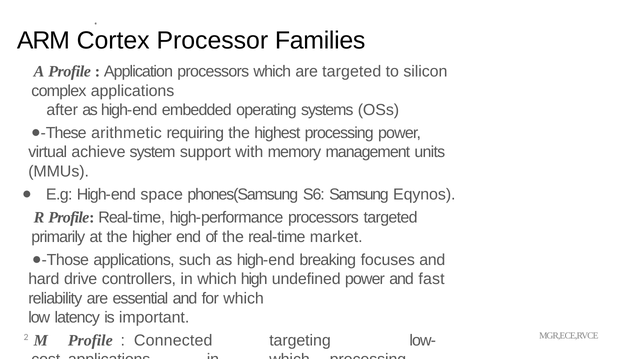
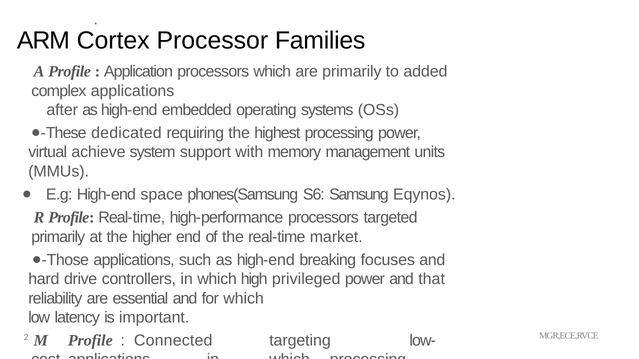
are targeted: targeted -> primarily
silicon: silicon -> added
arithmetic: arithmetic -> dedicated
undefined: undefined -> privileged
fast: fast -> that
